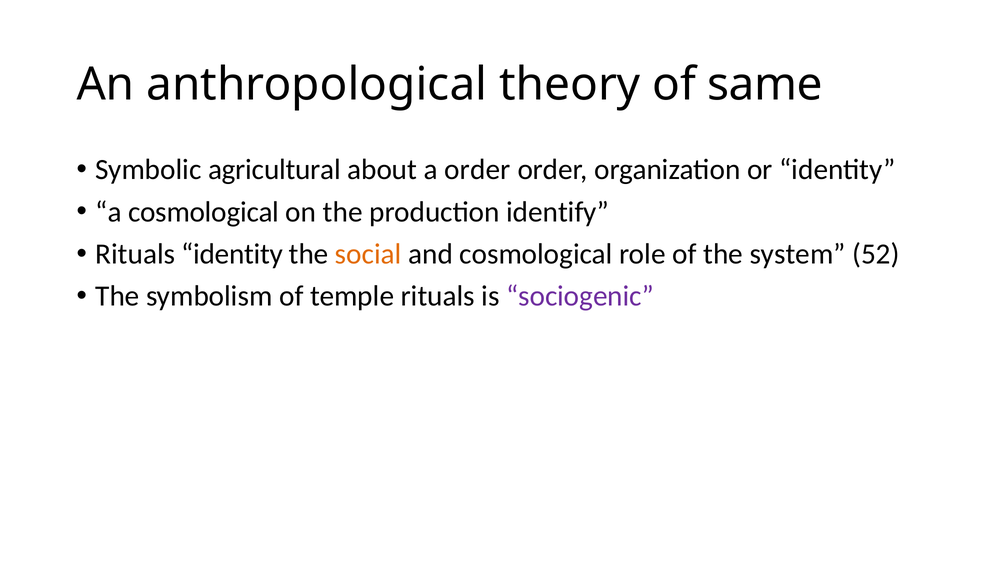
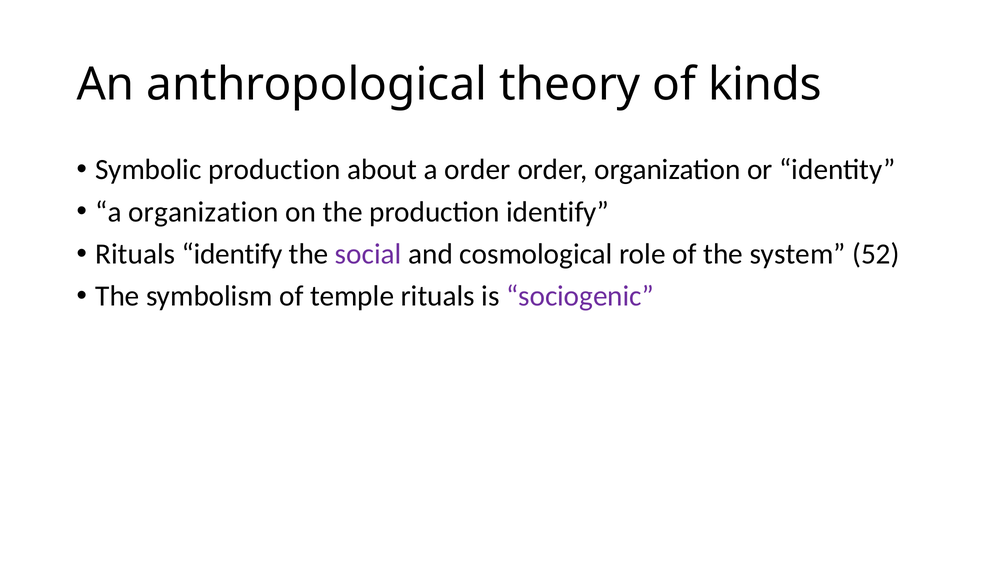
same: same -> kinds
Symbolic agricultural: agricultural -> production
a cosmological: cosmological -> organization
Rituals identity: identity -> identify
social colour: orange -> purple
